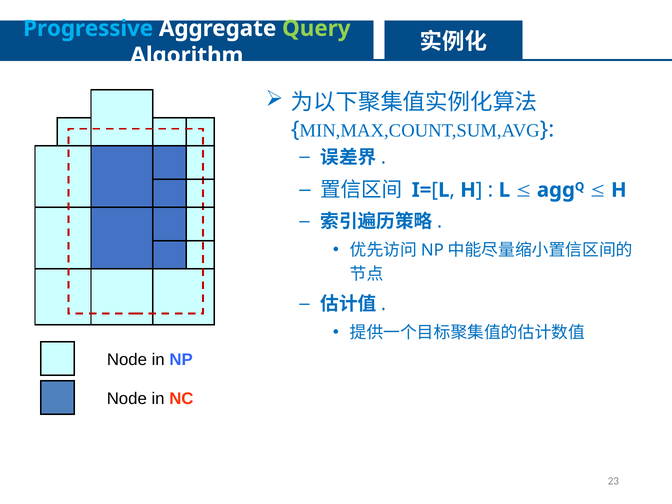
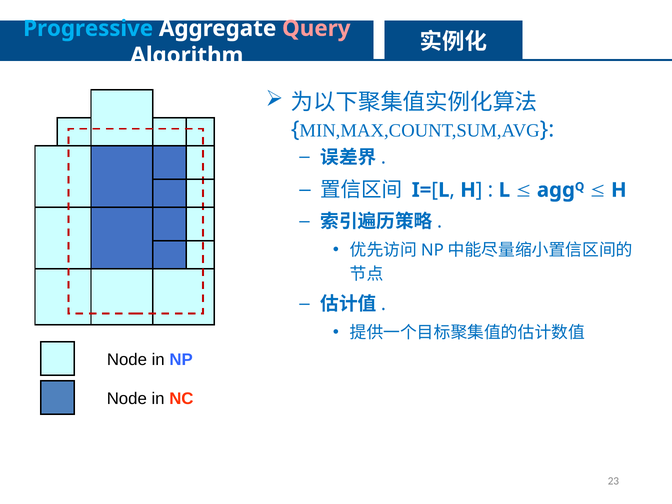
Query colour: light green -> pink
